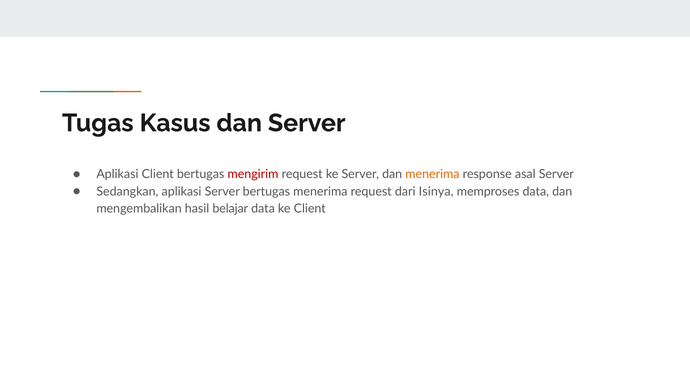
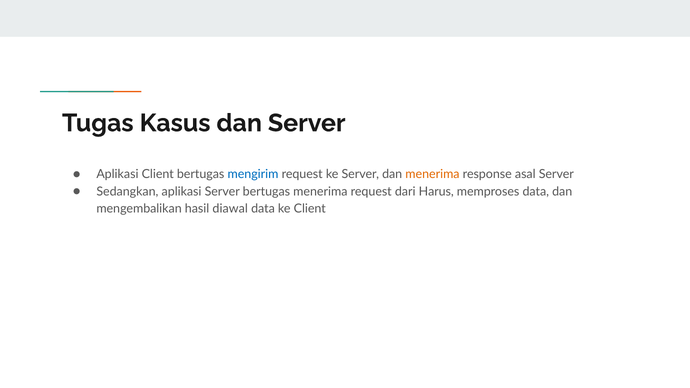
mengirim colour: red -> blue
Isinya: Isinya -> Harus
belajar: belajar -> diawal
